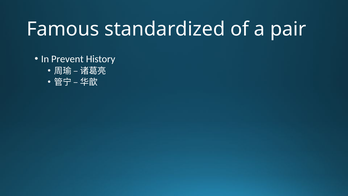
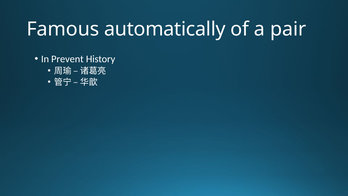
standardized: standardized -> automatically
